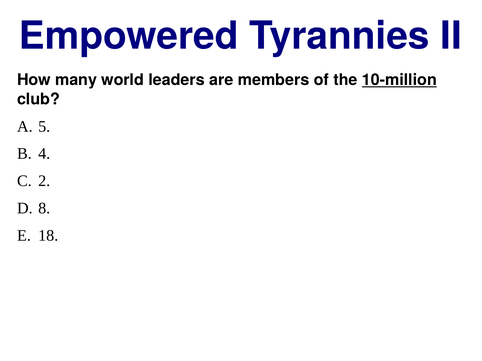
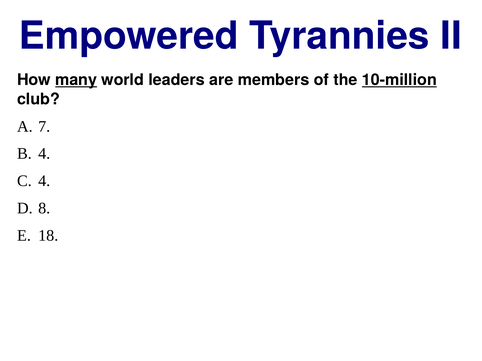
many underline: none -> present
5: 5 -> 7
2 at (44, 181): 2 -> 4
